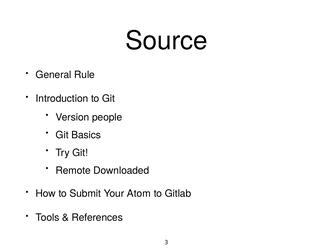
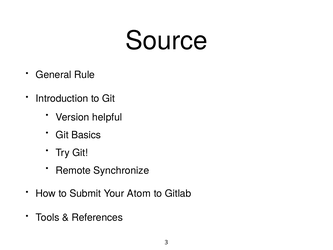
people: people -> helpful
Downloaded: Downloaded -> Synchronize
